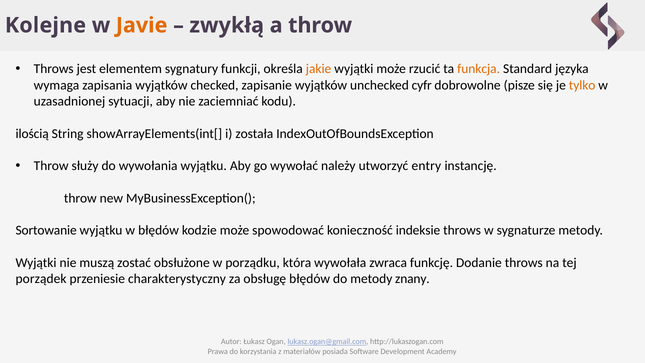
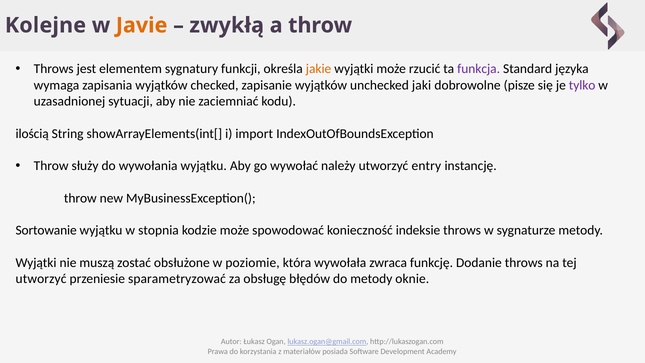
funkcja colour: orange -> purple
cyfr: cyfr -> jaki
tylko colour: orange -> purple
została: została -> import
w błędów: błędów -> stopnia
porządku: porządku -> poziomie
porządek at (41, 279): porządek -> utworzyć
charakterystyczny: charakterystyczny -> sparametryzować
znany: znany -> oknie
